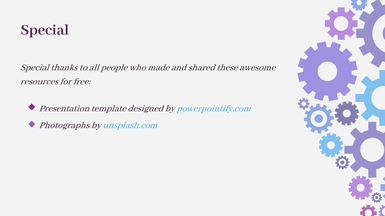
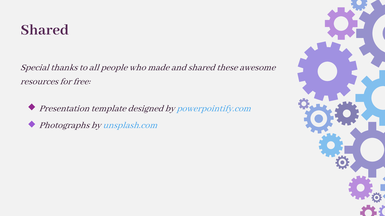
Special at (45, 30): Special -> Shared
